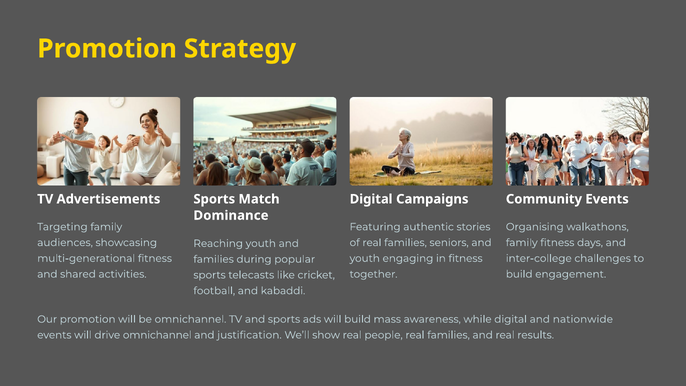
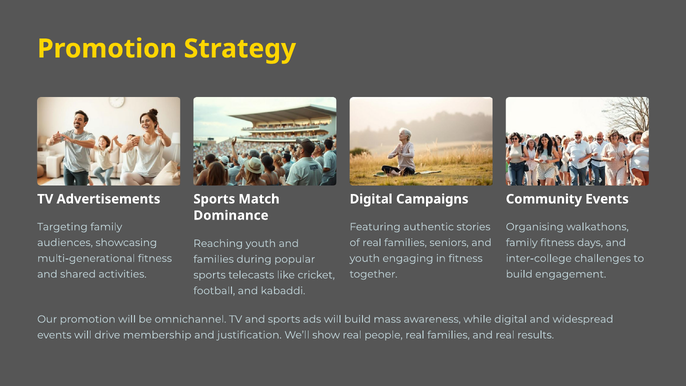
nationwide: nationwide -> widespread
drive omnichannel: omnichannel -> membership
